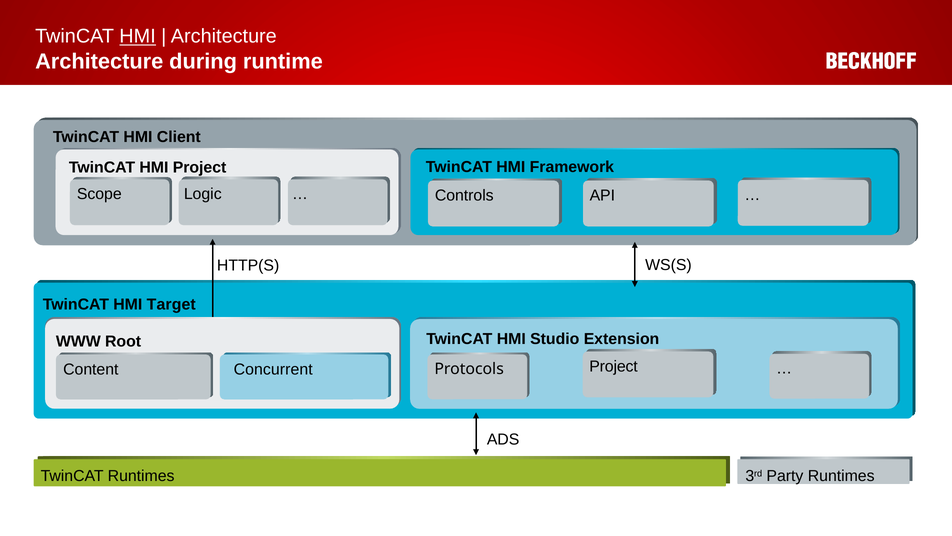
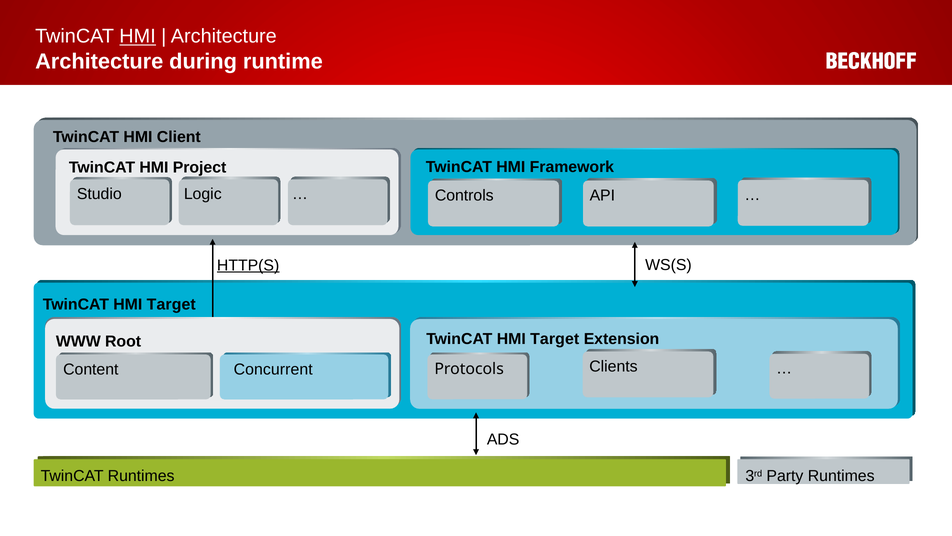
Scope: Scope -> Studio
HTTP(S underline: none -> present
Studio at (555, 339): Studio -> Target
Project at (614, 366): Project -> Clients
